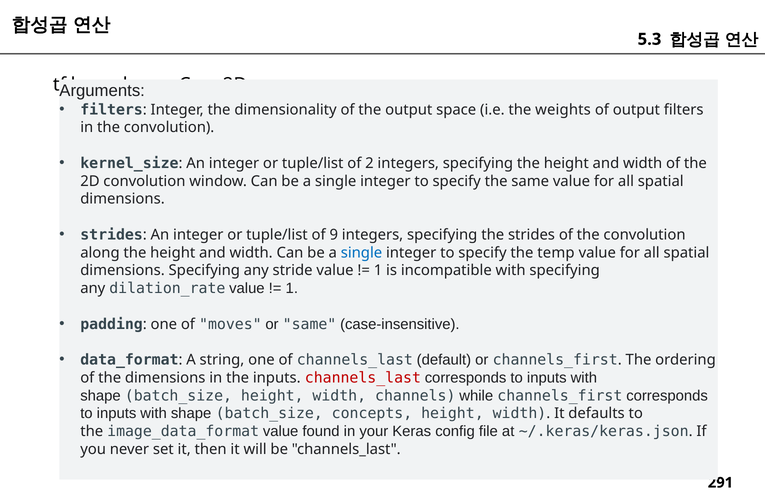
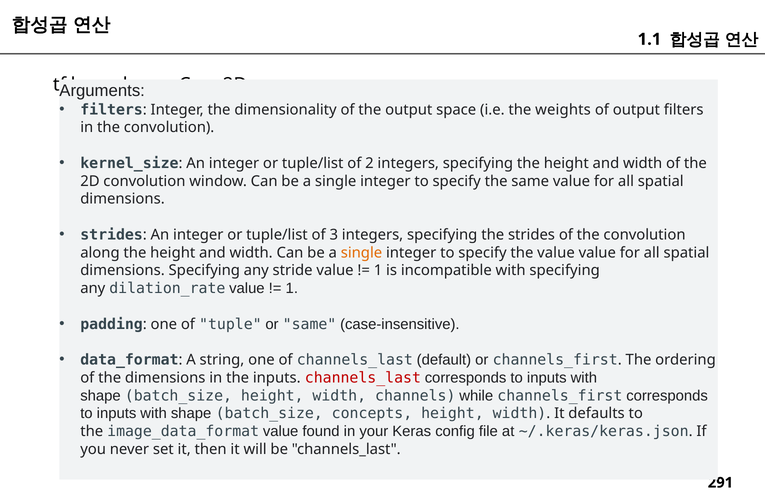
5.3: 5.3 -> 1.1
9: 9 -> 3
single at (361, 252) colour: blue -> orange
the temp: temp -> value
moves: moves -> tuple
